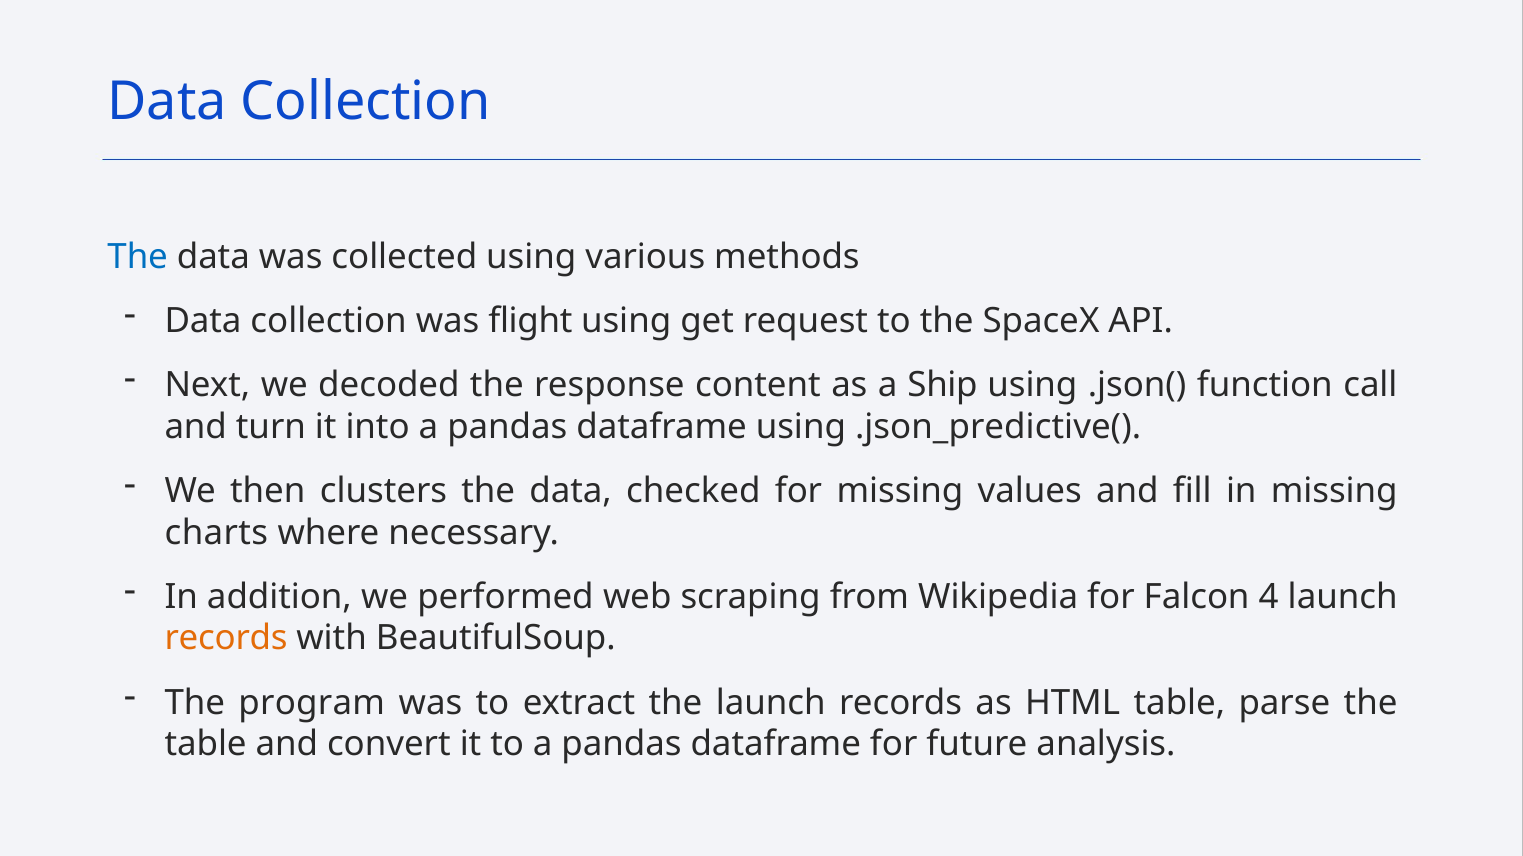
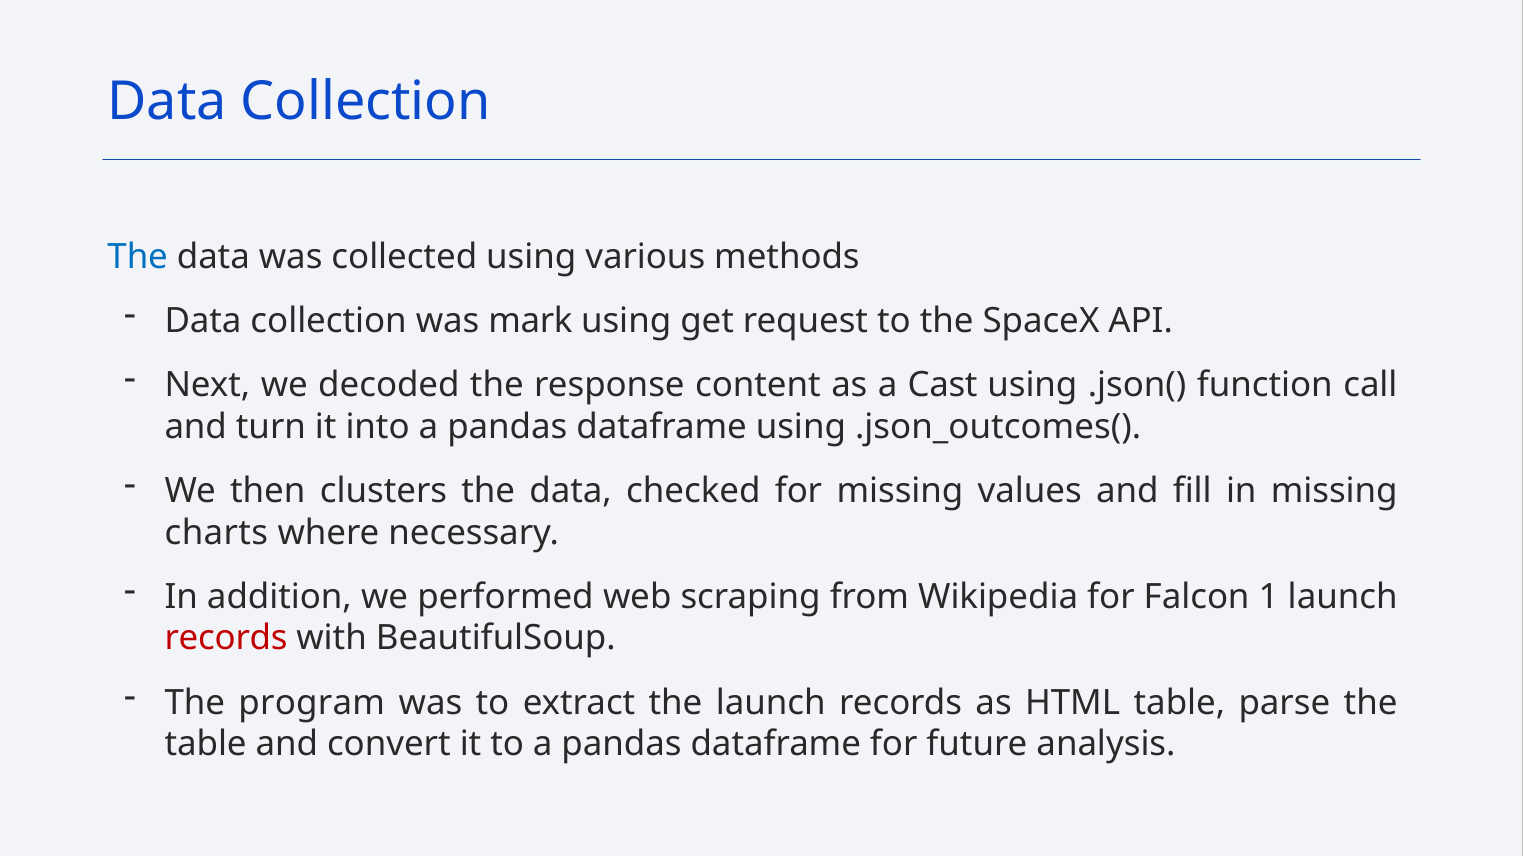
flight: flight -> mark
Ship: Ship -> Cast
.json_predictive(: .json_predictive( -> .json_outcomes(
4: 4 -> 1
records at (226, 639) colour: orange -> red
